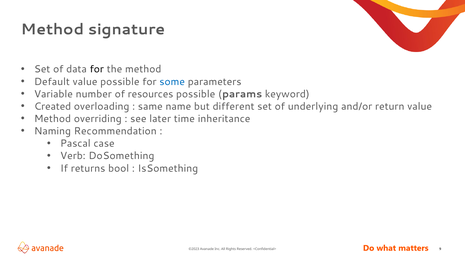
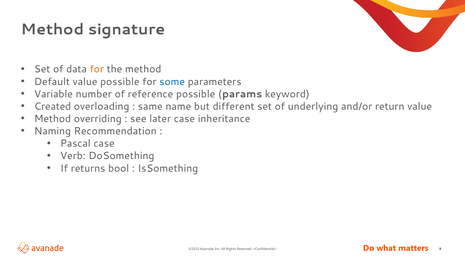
for at (97, 69) colour: black -> orange
resources: resources -> reference
later time: time -> case
